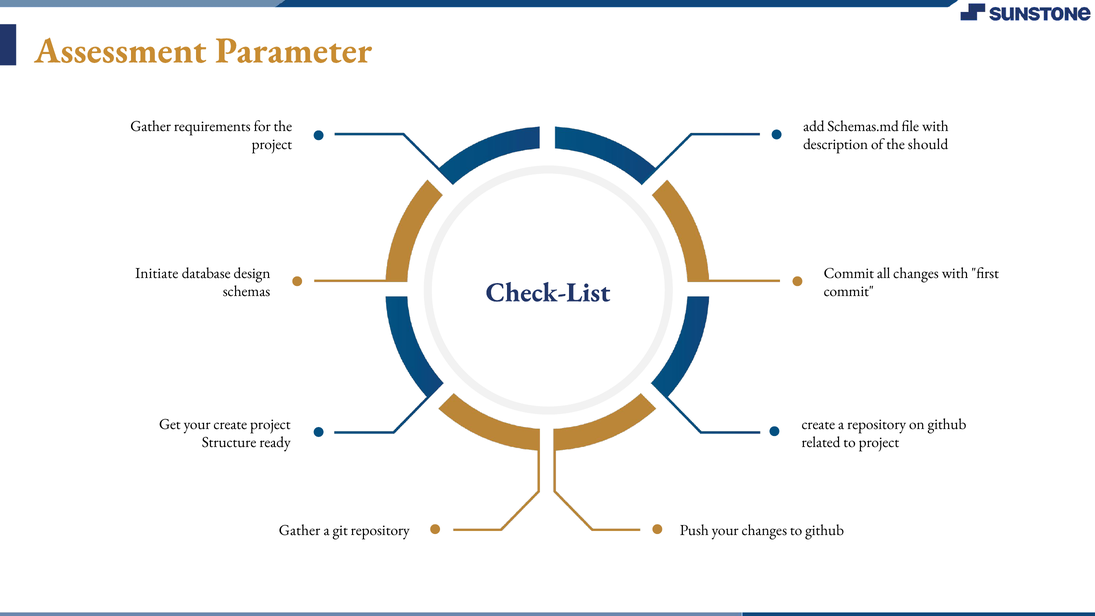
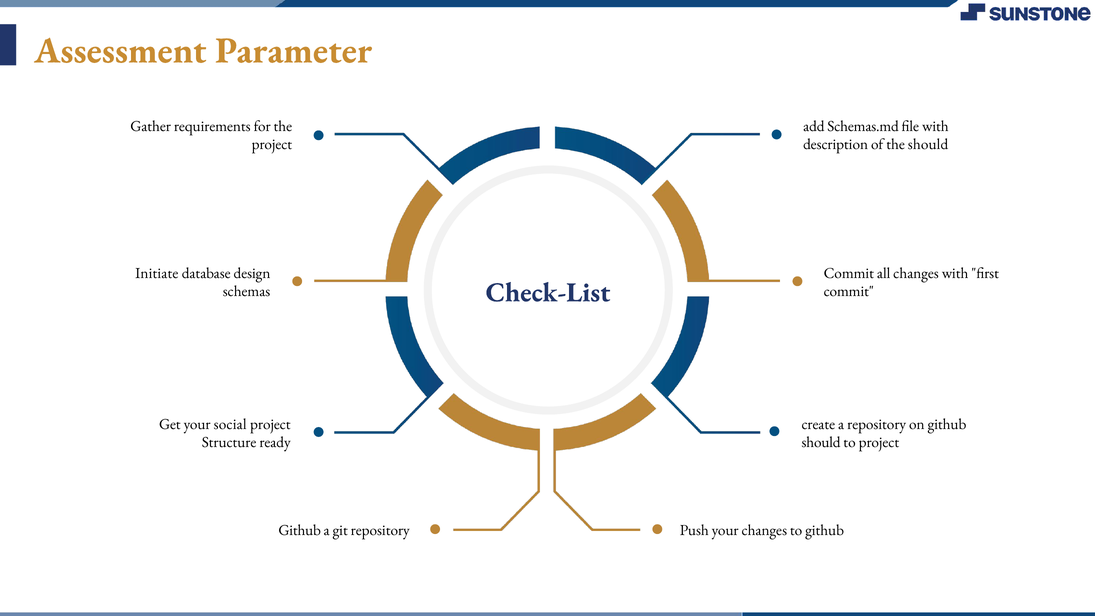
your create: create -> social
related at (821, 442): related -> should
Gather at (300, 530): Gather -> Github
